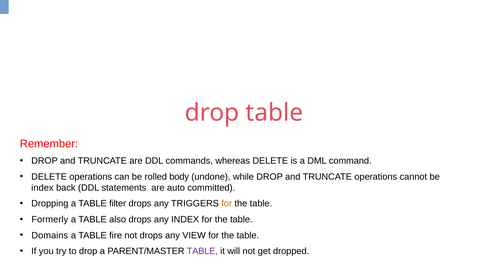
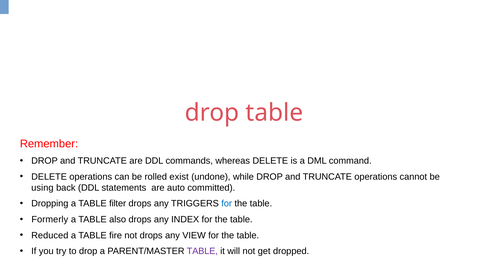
body: body -> exist
index at (42, 187): index -> using
for at (227, 203) colour: orange -> blue
Domains: Domains -> Reduced
